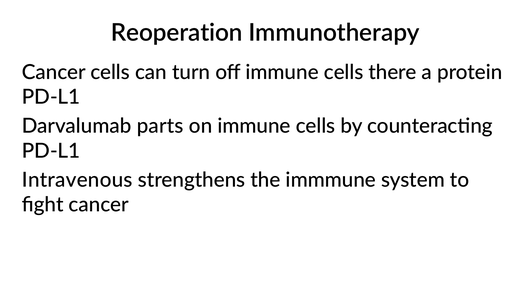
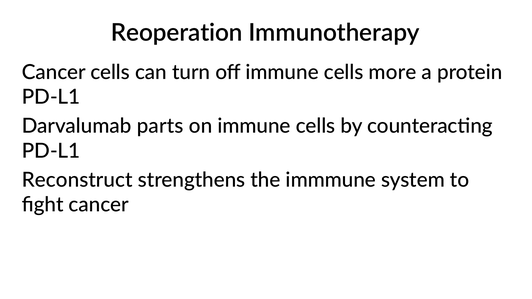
there: there -> more
Intravenous: Intravenous -> Reconstruct
